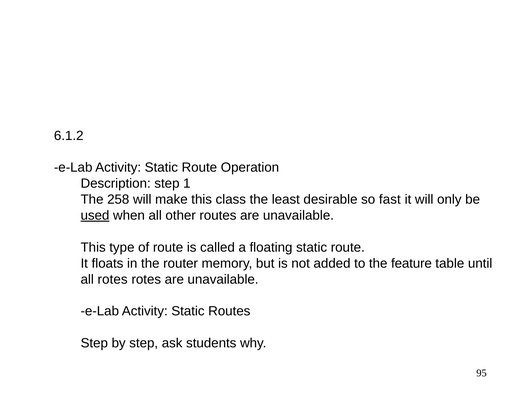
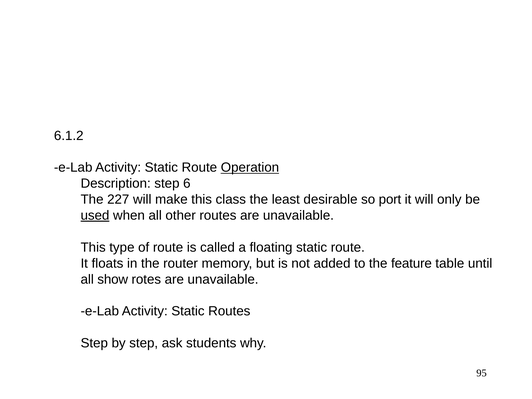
Operation underline: none -> present
1: 1 -> 6
258: 258 -> 227
fast: fast -> port
all rotes: rotes -> show
